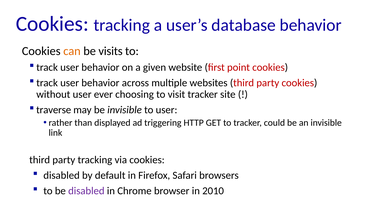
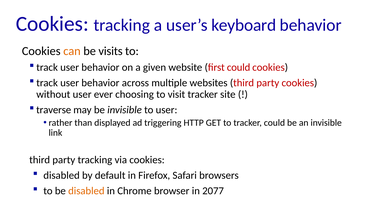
database: database -> keyboard
first point: point -> could
disabled at (86, 191) colour: purple -> orange
2010: 2010 -> 2077
